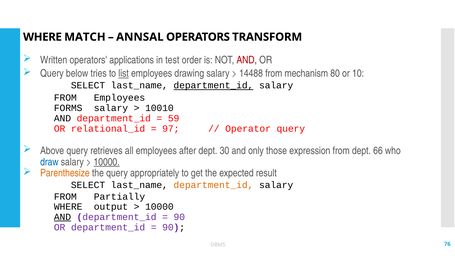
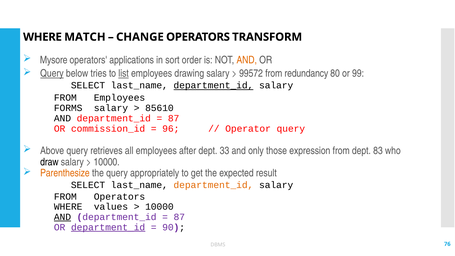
ANNSAL: ANNSAL -> CHANGE
Written: Written -> Mysore
test: test -> sort
AND at (247, 60) colour: red -> orange
Query at (52, 74) underline: none -> present
14488: 14488 -> 99572
mechanism: mechanism -> redundancy
10: 10 -> 99
10010: 10010 -> 85610
59 at (174, 118): 59 -> 87
relational_id: relational_id -> commission_id
97: 97 -> 96
30: 30 -> 33
66: 66 -> 83
draw colour: blue -> black
10000 at (107, 162) underline: present -> none
FROM Partially: Partially -> Operators
output: output -> values
90 at (179, 217): 90 -> 87
department_id at (108, 227) underline: none -> present
